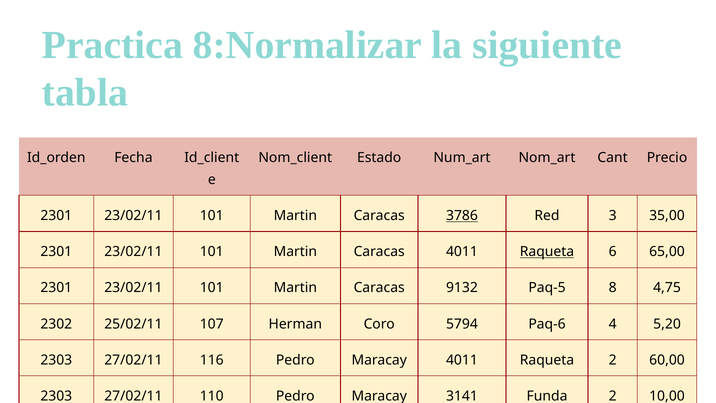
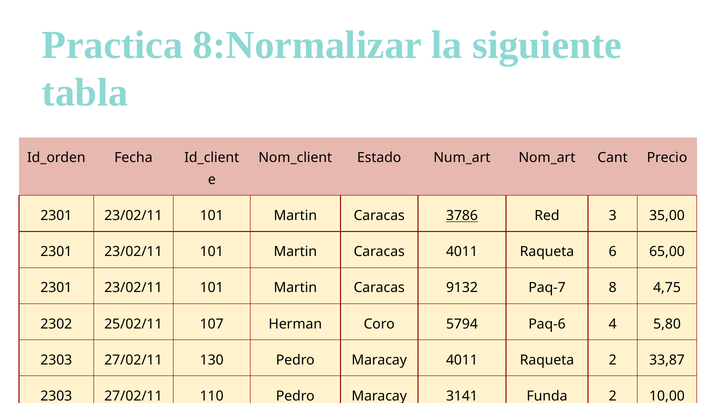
Raqueta at (547, 252) underline: present -> none
Paq-5: Paq-5 -> Paq-7
5,20: 5,20 -> 5,80
116: 116 -> 130
60,00: 60,00 -> 33,87
